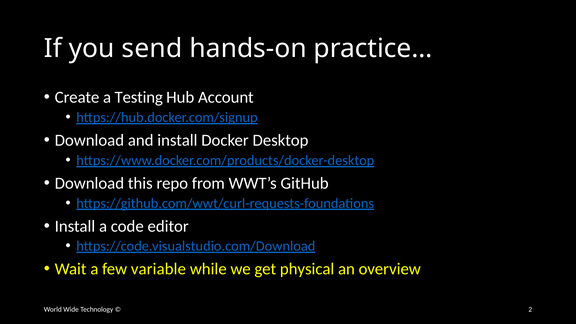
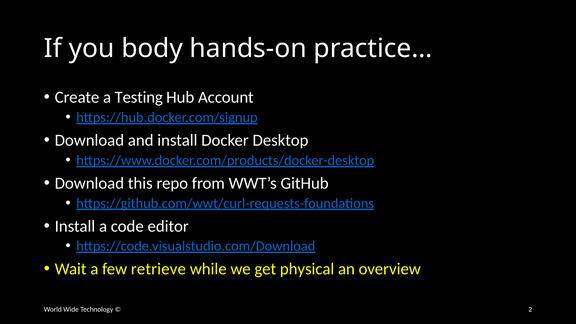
send: send -> body
variable: variable -> retrieve
